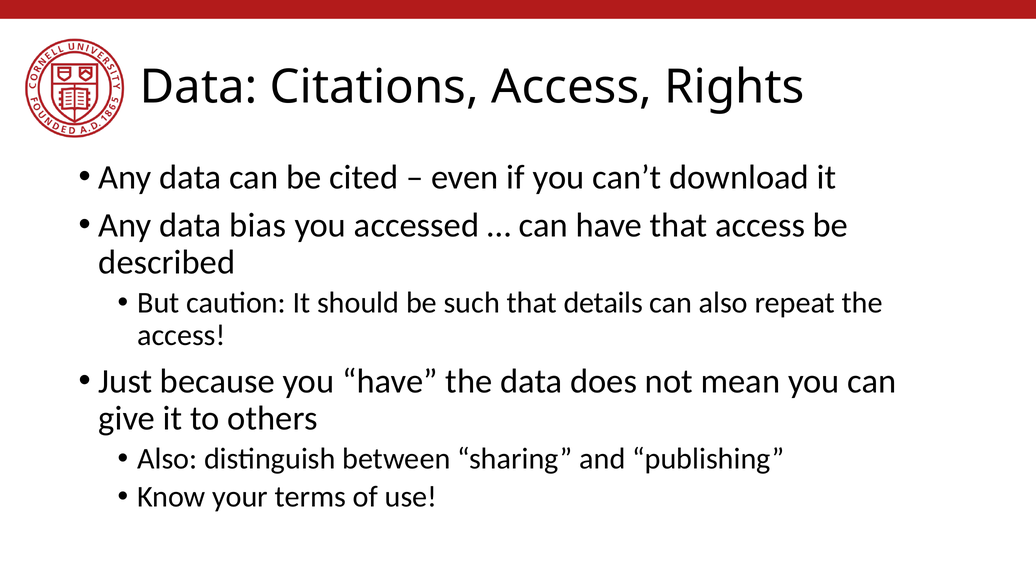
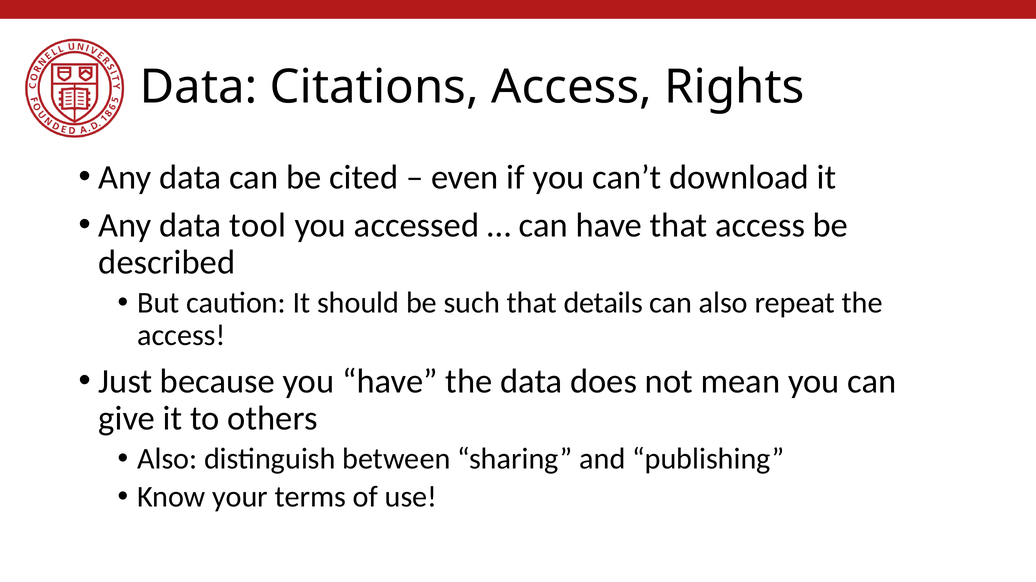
bias: bias -> tool
